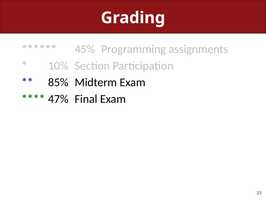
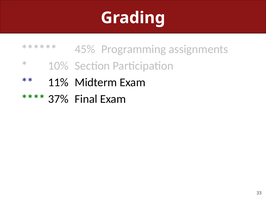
85%: 85% -> 11%
47%: 47% -> 37%
